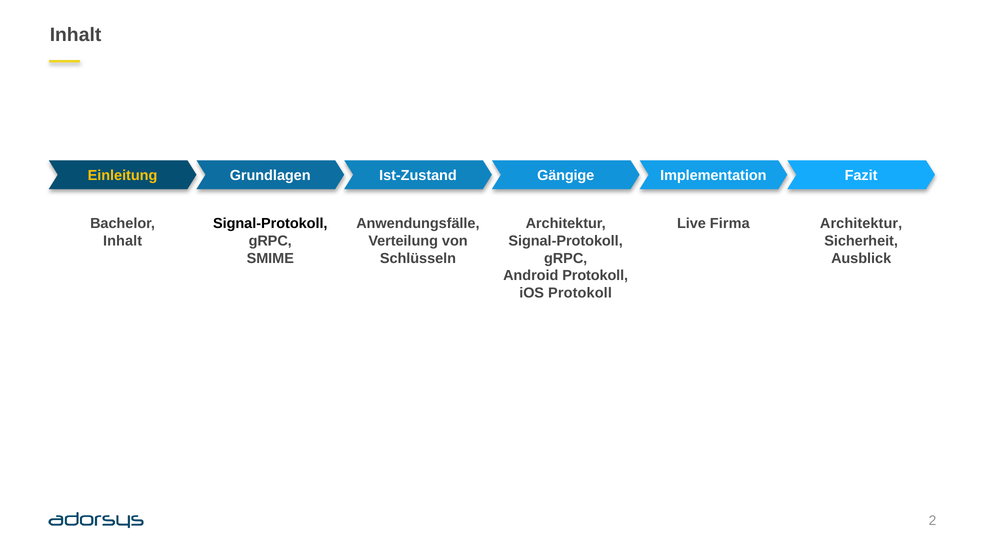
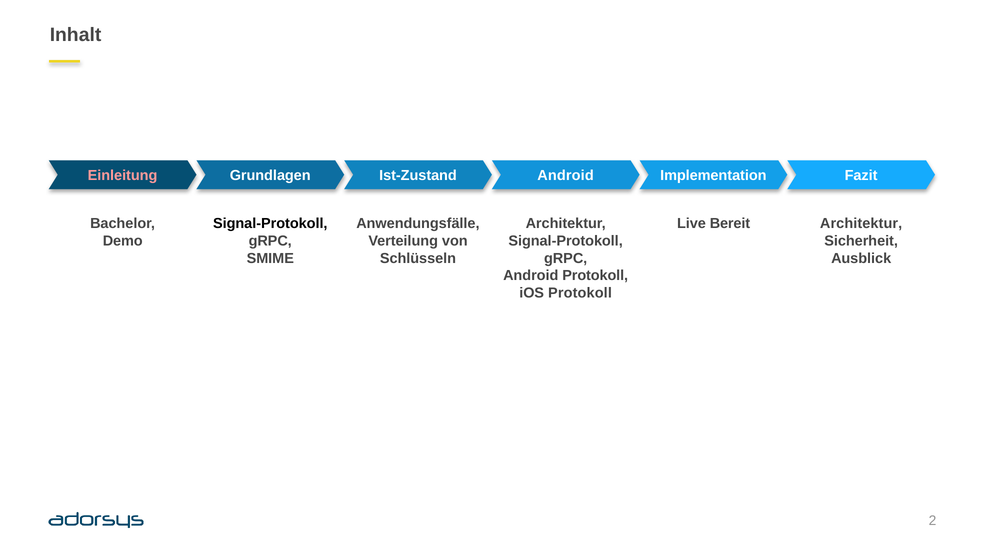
Einleitung colour: yellow -> pink
Gängige at (566, 176): Gängige -> Android
Firma: Firma -> Bereit
Inhalt at (123, 241): Inhalt -> Demo
